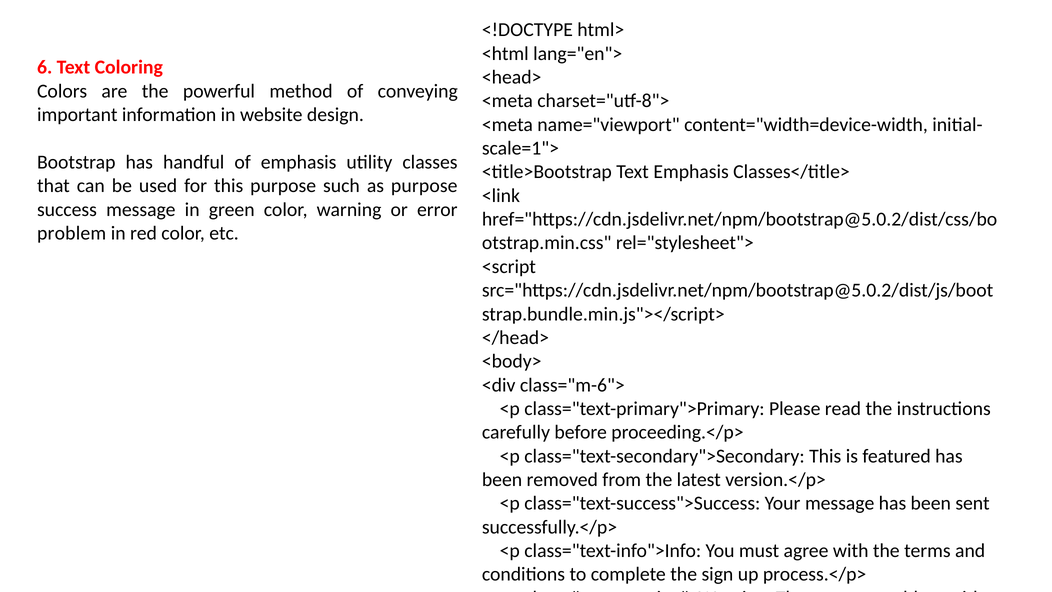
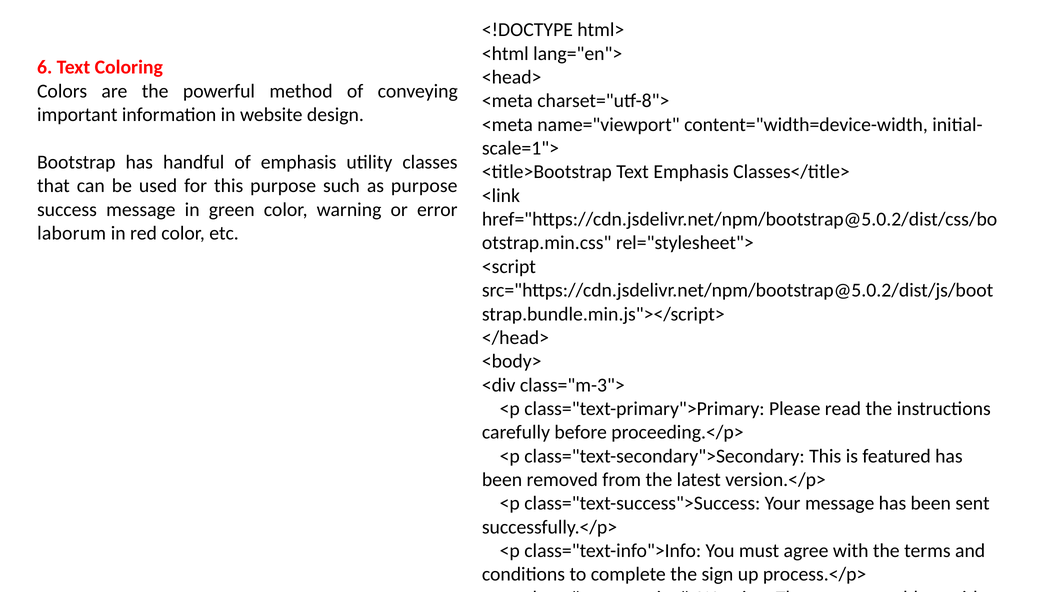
problem at (72, 233): problem -> laborum
class="m-6">: class="m-6"> -> class="m-3">
